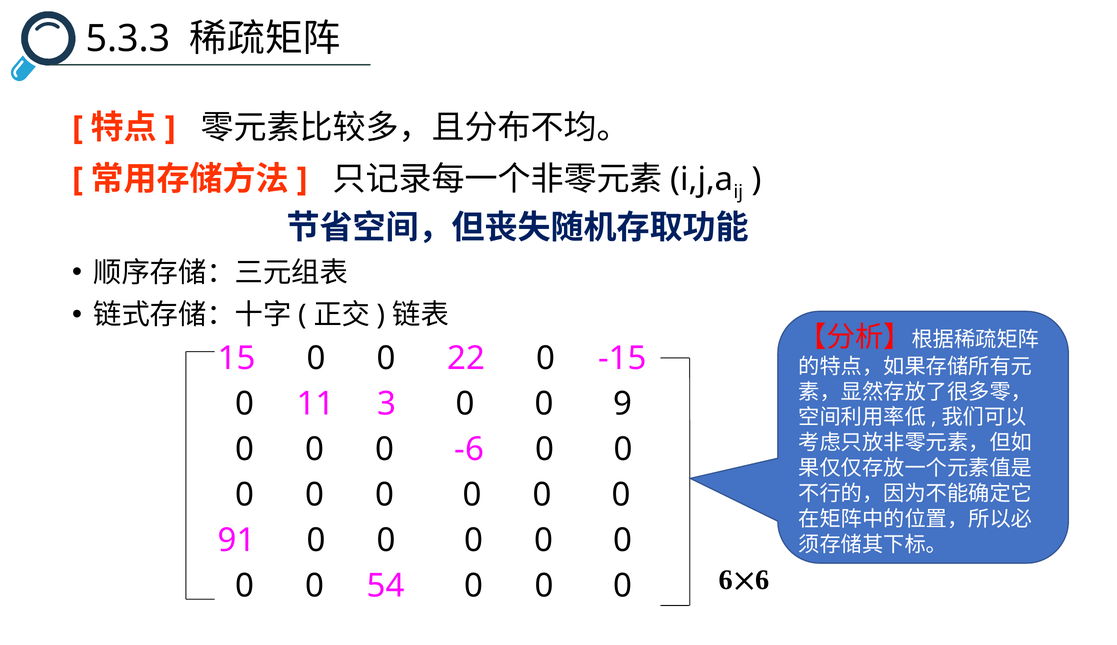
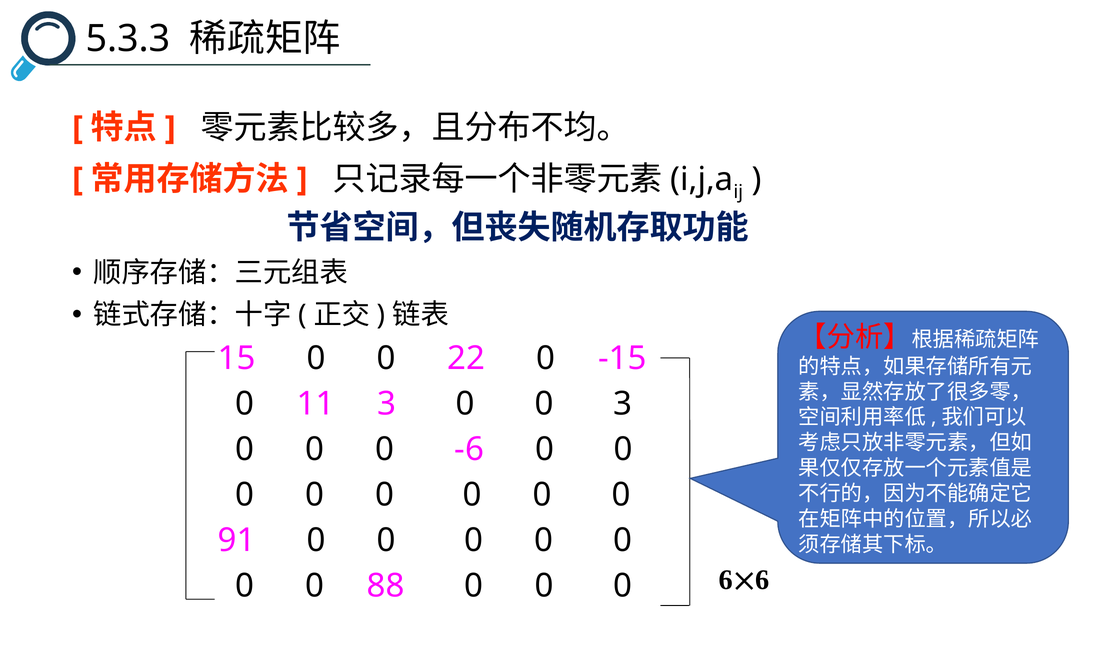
0 9: 9 -> 3
54: 54 -> 88
